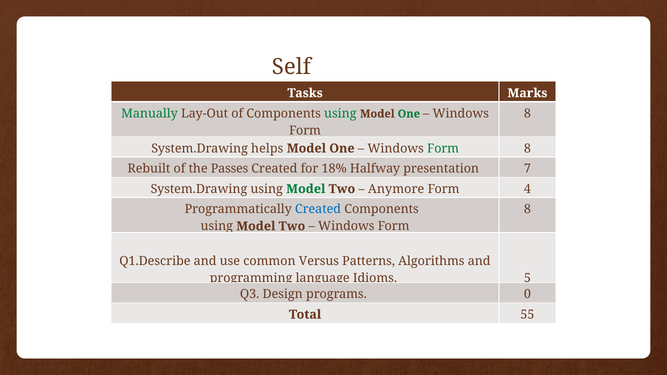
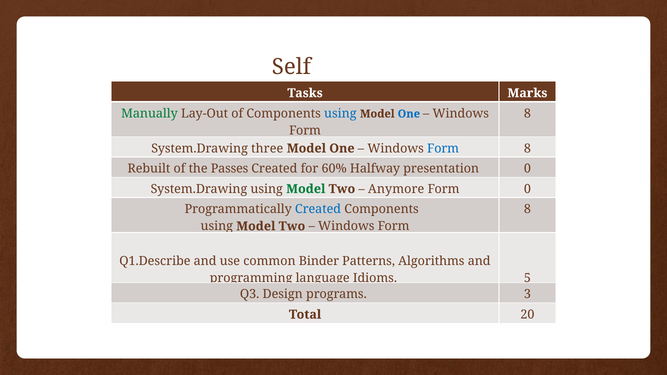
using at (340, 113) colour: green -> blue
One at (409, 114) colour: green -> blue
helps: helps -> three
Form at (443, 149) colour: green -> blue
18%: 18% -> 60%
presentation 7: 7 -> 0
Form 4: 4 -> 0
Versus: Versus -> Binder
0: 0 -> 3
55: 55 -> 20
